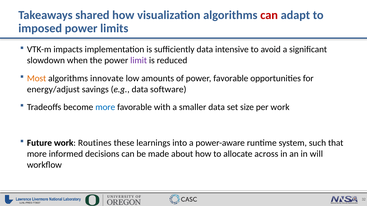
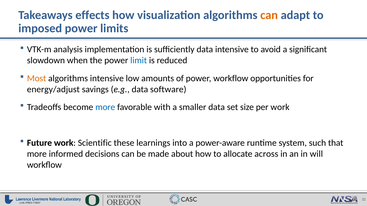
shared: shared -> effects
can at (269, 15) colour: red -> orange
impacts: impacts -> analysis
limit colour: purple -> blue
algorithms innovate: innovate -> intensive
power favorable: favorable -> workflow
Routines: Routines -> Scientific
